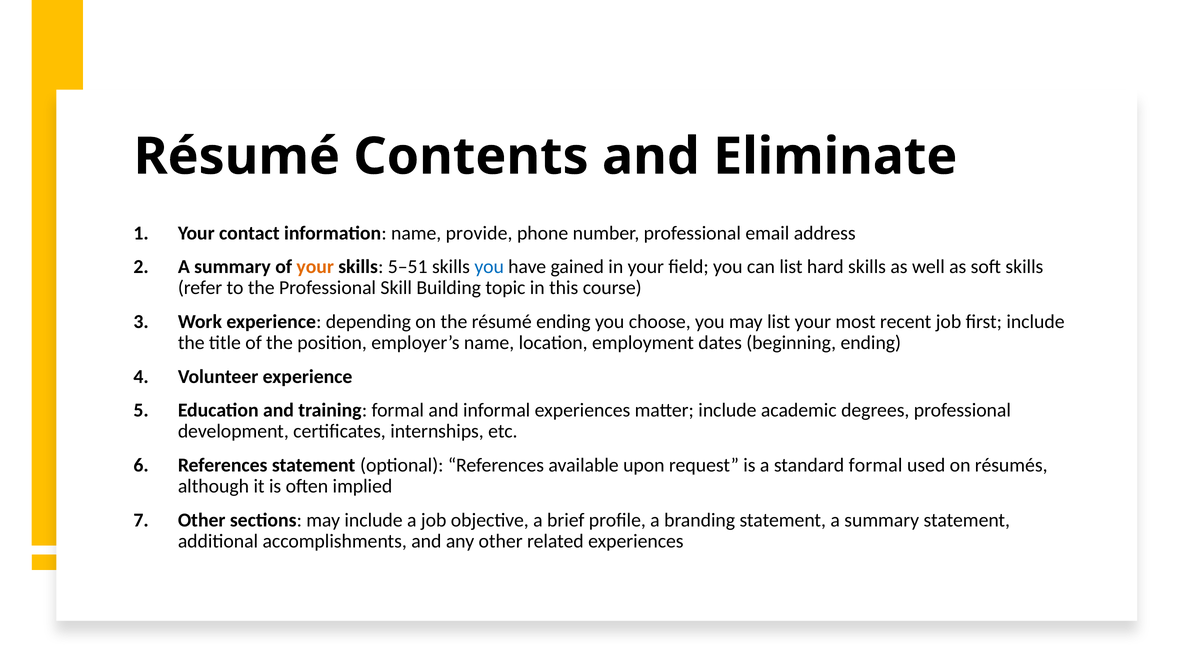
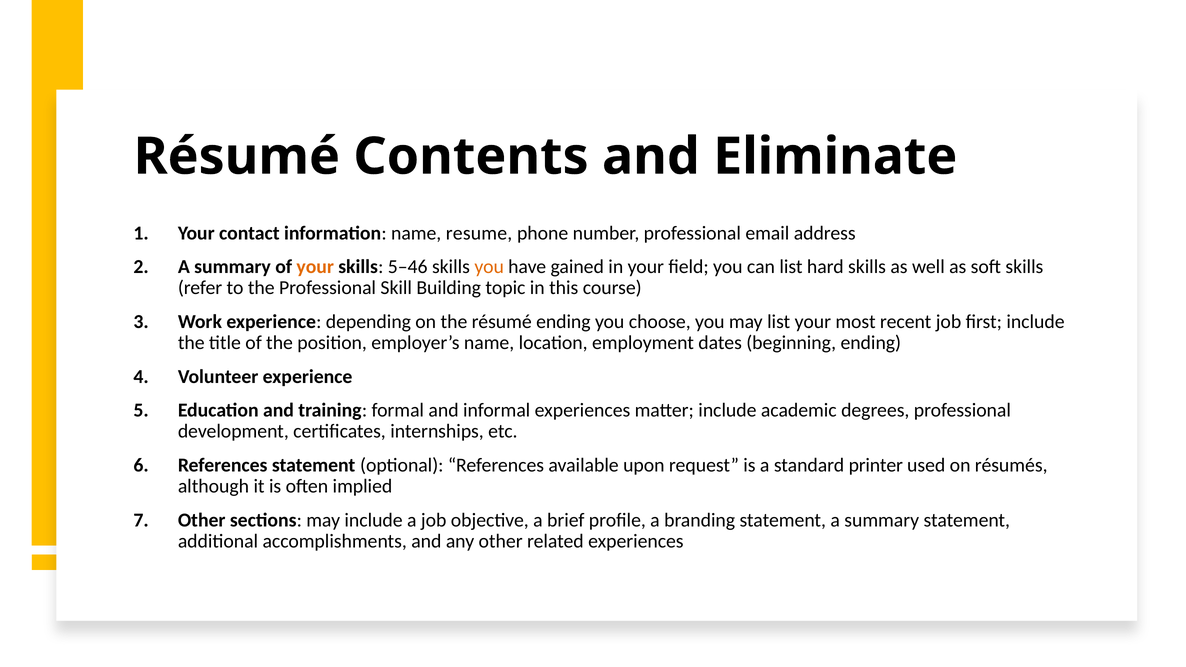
provide: provide -> resume
5–51: 5–51 -> 5–46
you at (489, 267) colour: blue -> orange
standard formal: formal -> printer
